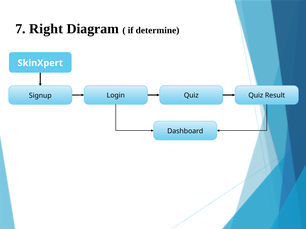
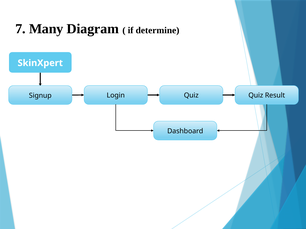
Right: Right -> Many
